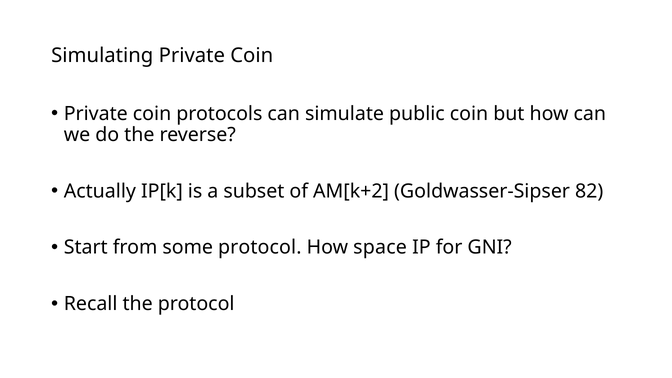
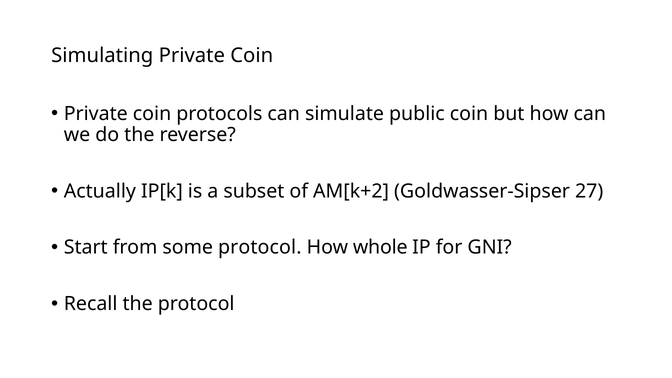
82: 82 -> 27
space: space -> whole
